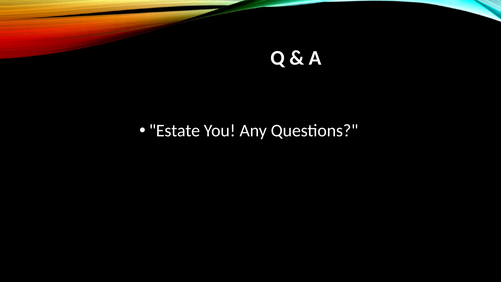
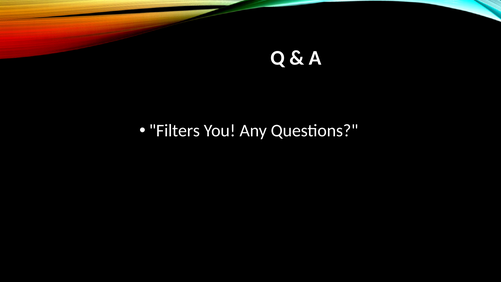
Estate: Estate -> Filters
